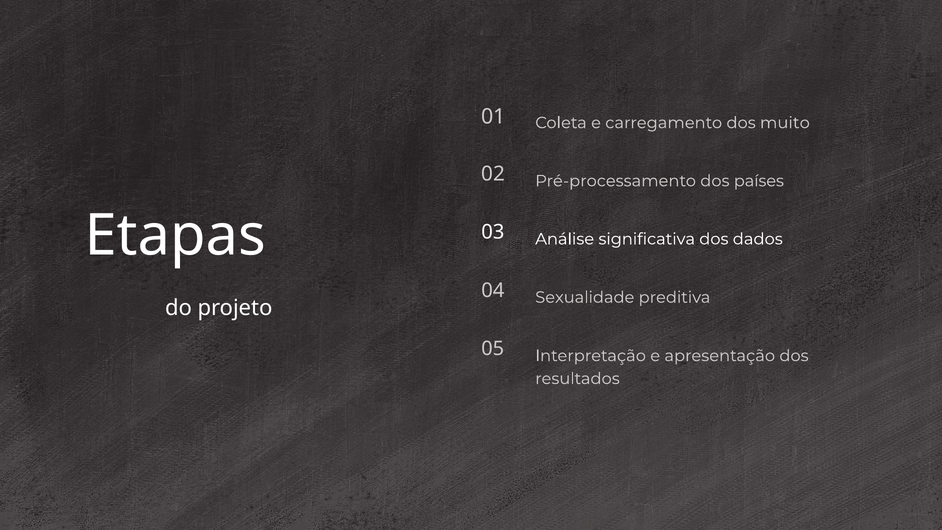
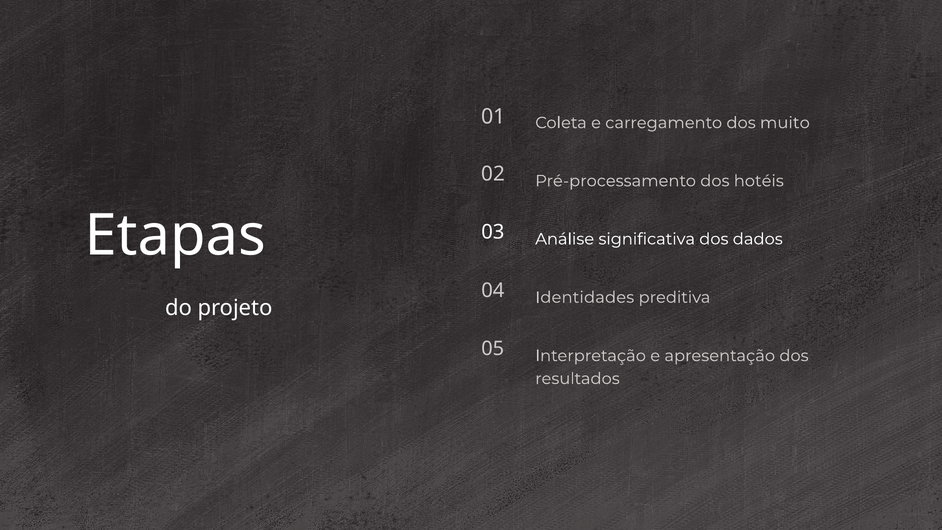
países: países -> hotéis
Sexualidade: Sexualidade -> Identidades
